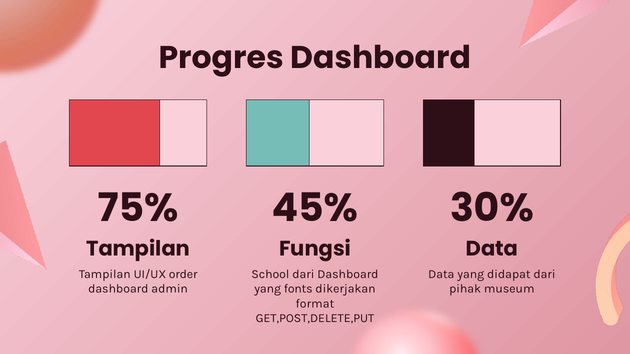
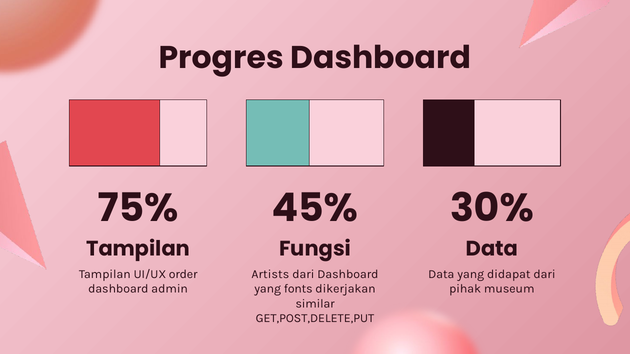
School: School -> Artists
format: format -> similar
